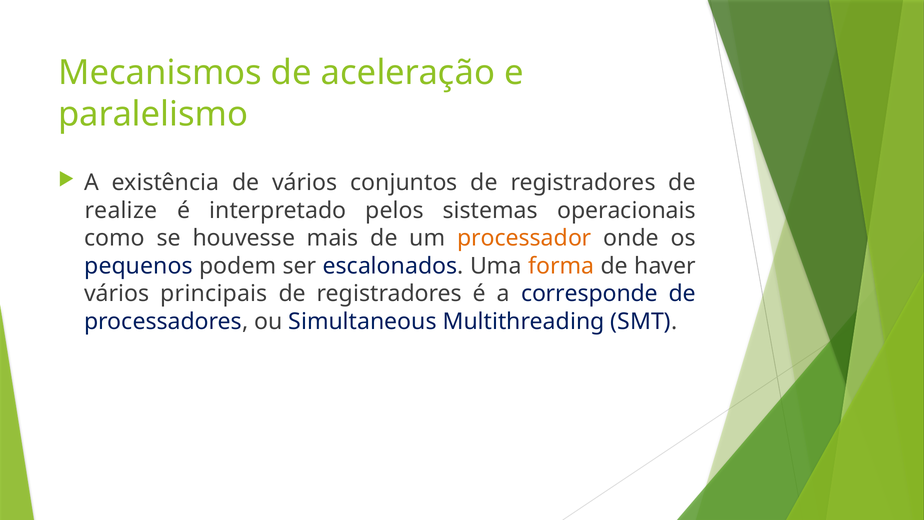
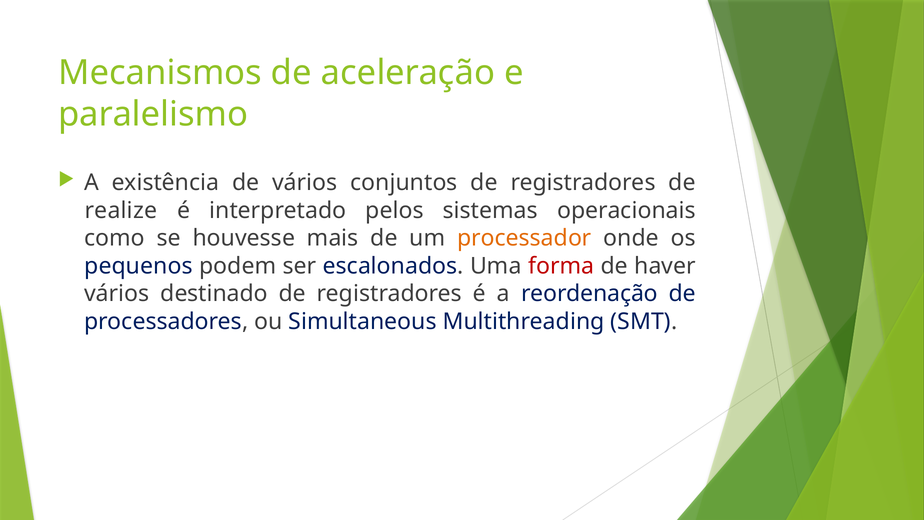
forma colour: orange -> red
principais: principais -> destinado
corresponde: corresponde -> reordenação
